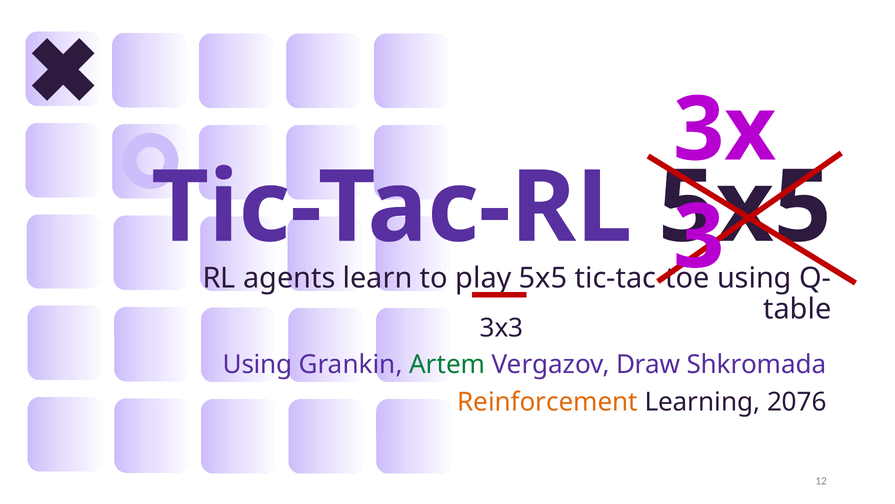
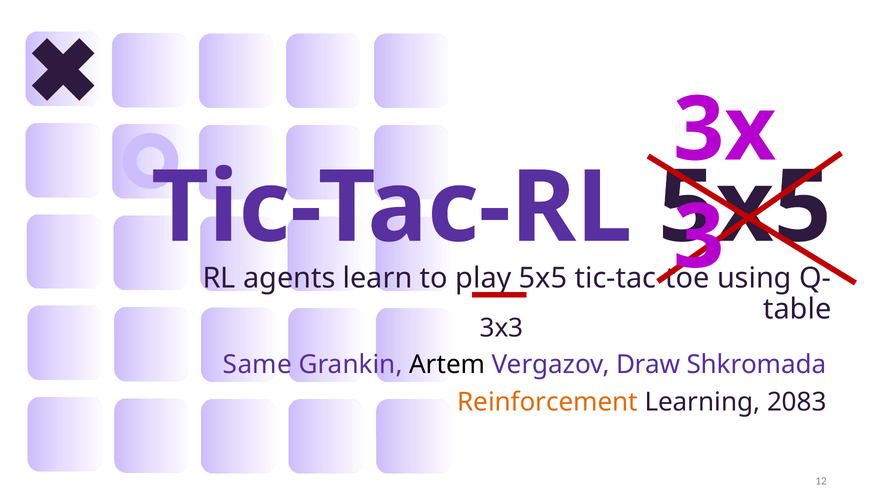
Using at (258, 364): Using -> Same
Artem colour: green -> black
2076: 2076 -> 2083
